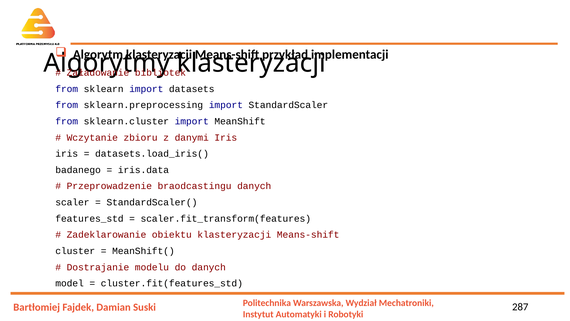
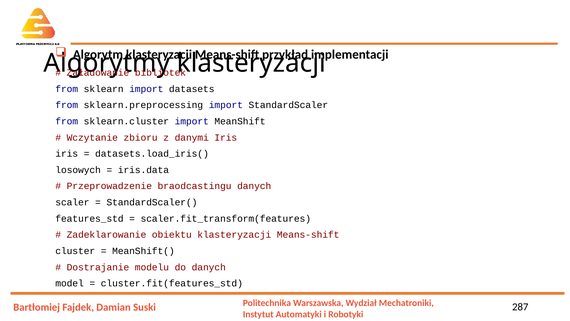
badanego: badanego -> losowych
